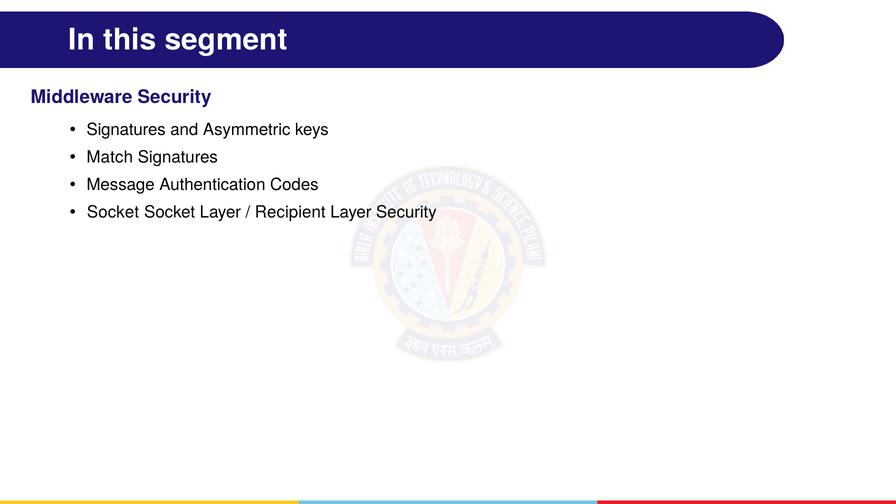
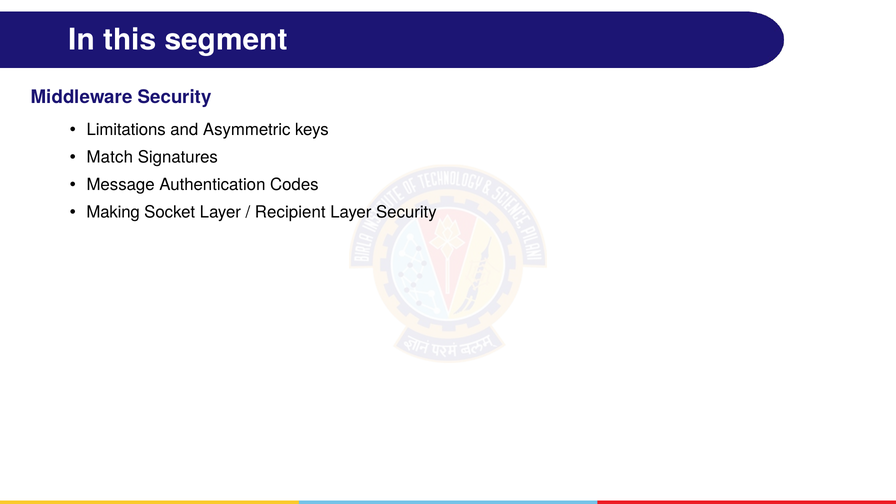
Signatures at (126, 130): Signatures -> Limitations
Socket at (113, 212): Socket -> Making
